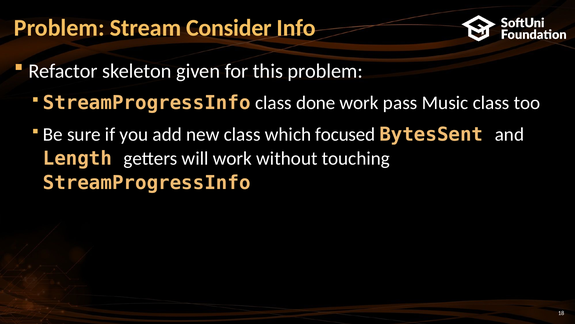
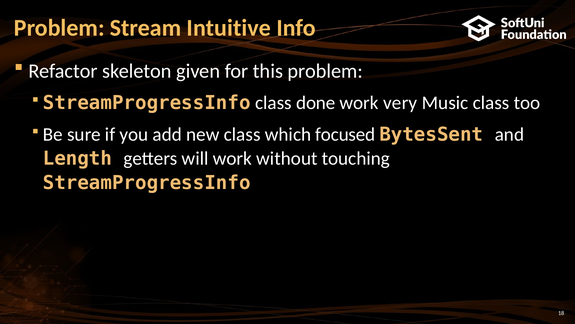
Consider: Consider -> Intuitive
pass: pass -> very
